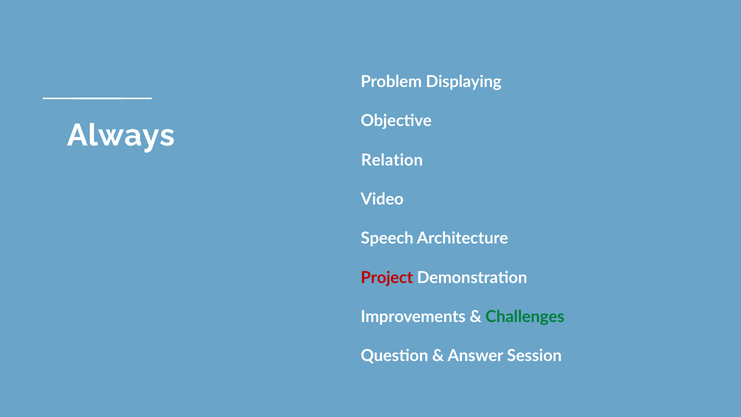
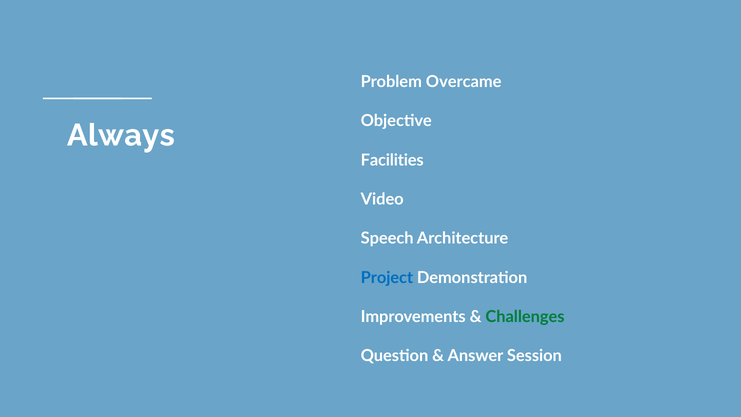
Displaying: Displaying -> Overcame
Relation: Relation -> Facilities
Project colour: red -> blue
